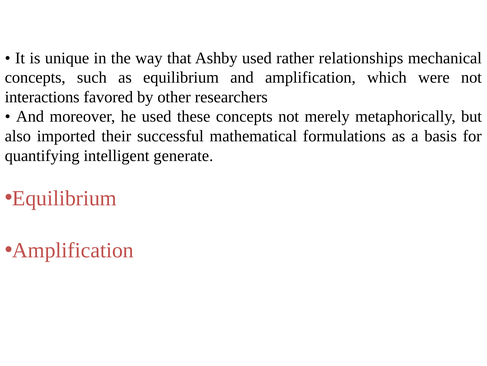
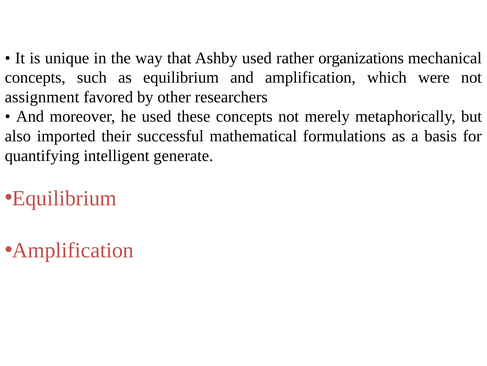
relationships: relationships -> organizations
interactions: interactions -> assignment
